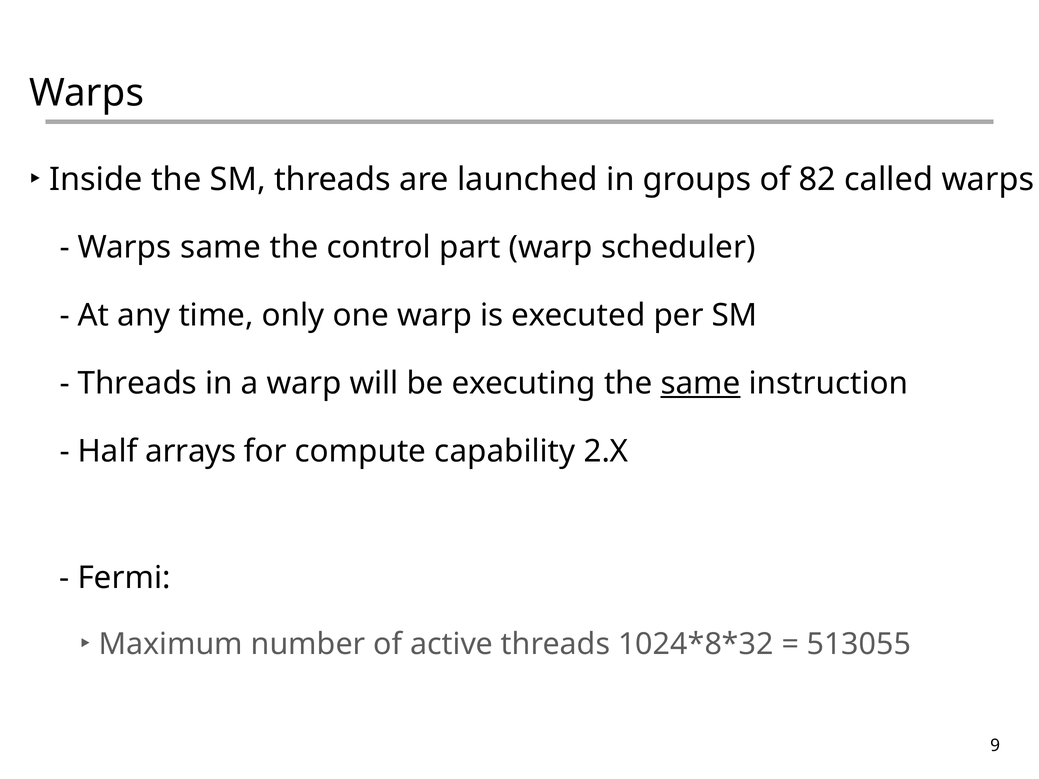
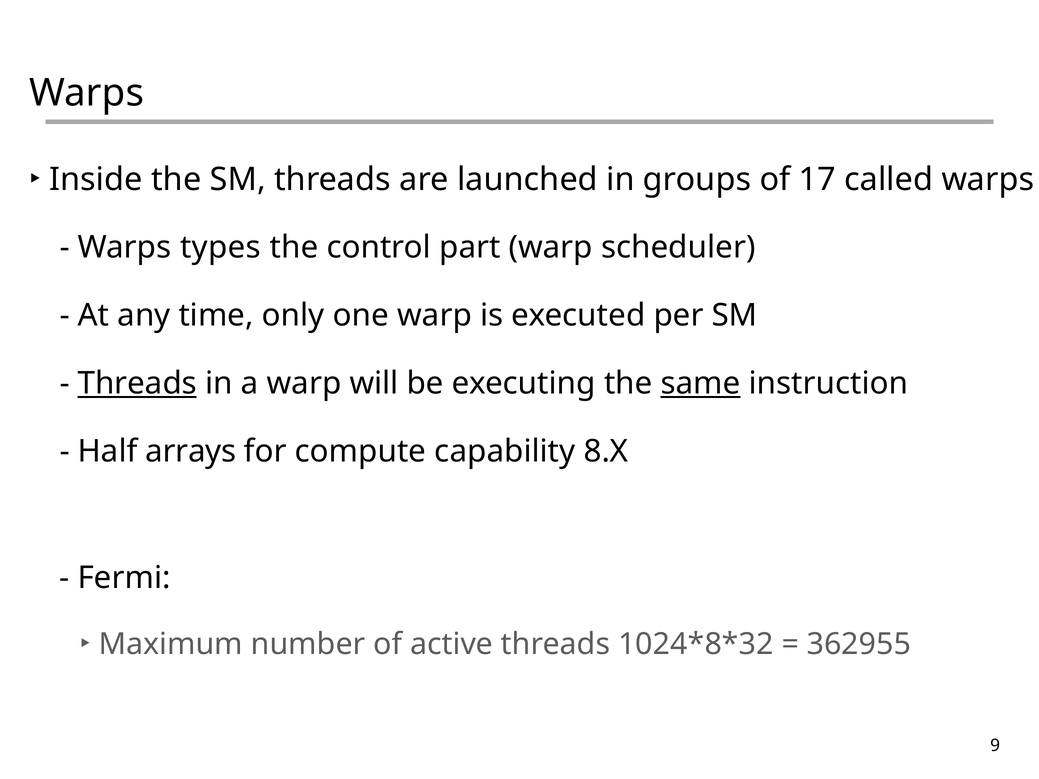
82: 82 -> 17
Warps same: same -> types
Threads at (137, 384) underline: none -> present
2.X: 2.X -> 8.X
513055: 513055 -> 362955
